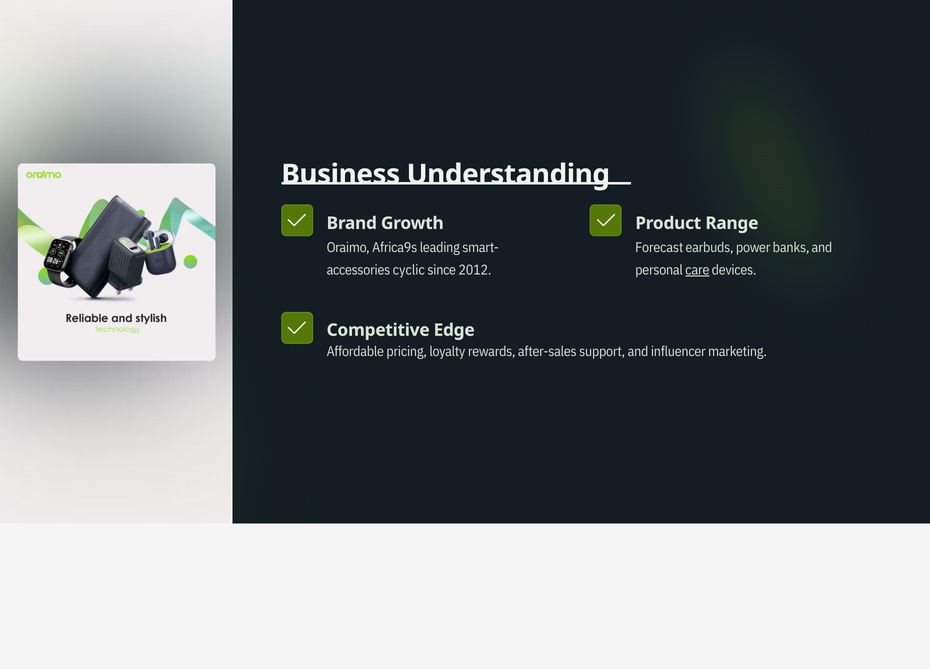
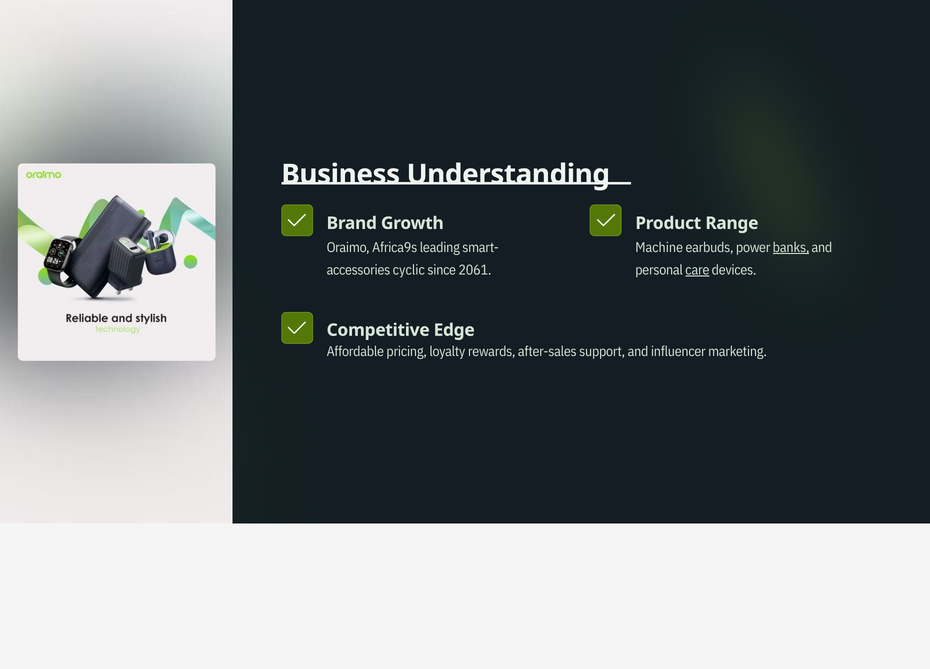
Forecast: Forecast -> Machine
banks underline: none -> present
2012: 2012 -> 2061
